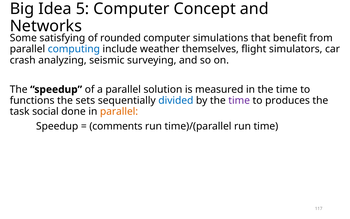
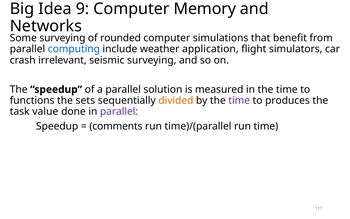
5: 5 -> 9
Concept: Concept -> Memory
satisfying at (62, 38): satisfying -> surveying
themselves: themselves -> application
analyzing: analyzing -> irrelevant
divided colour: blue -> orange
social: social -> value
parallel at (119, 111) colour: orange -> purple
